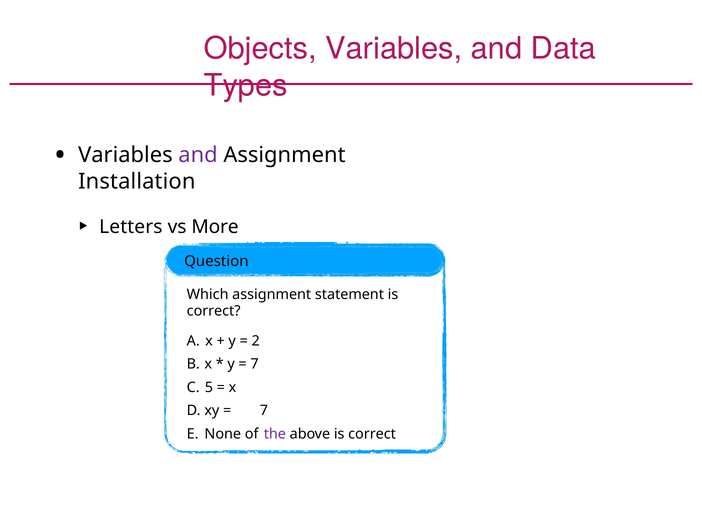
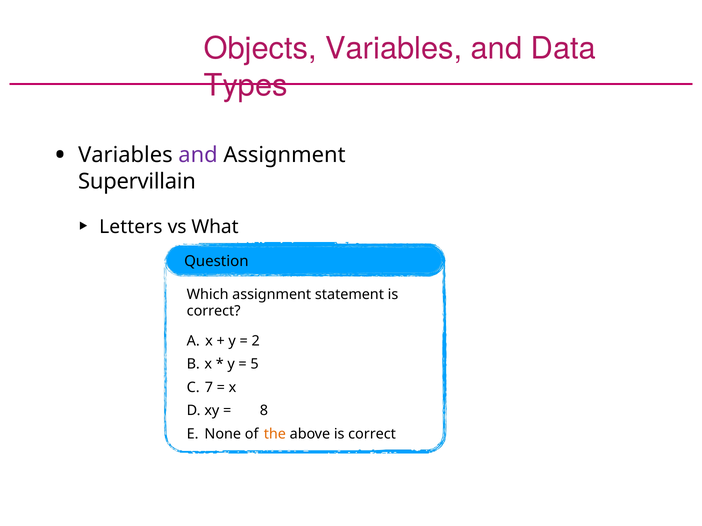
Installation: Installation -> Supervillain
More: More -> What
7 at (255, 364): 7 -> 5
5: 5 -> 7
7 at (264, 411): 7 -> 8
the colour: purple -> orange
